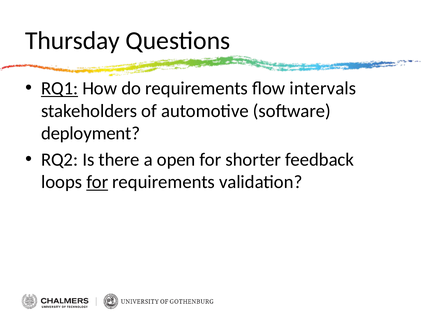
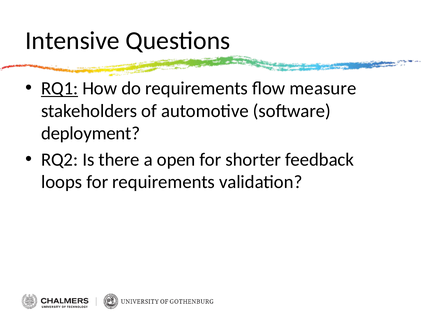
Thursday: Thursday -> Intensive
intervals: intervals -> measure
for at (97, 182) underline: present -> none
